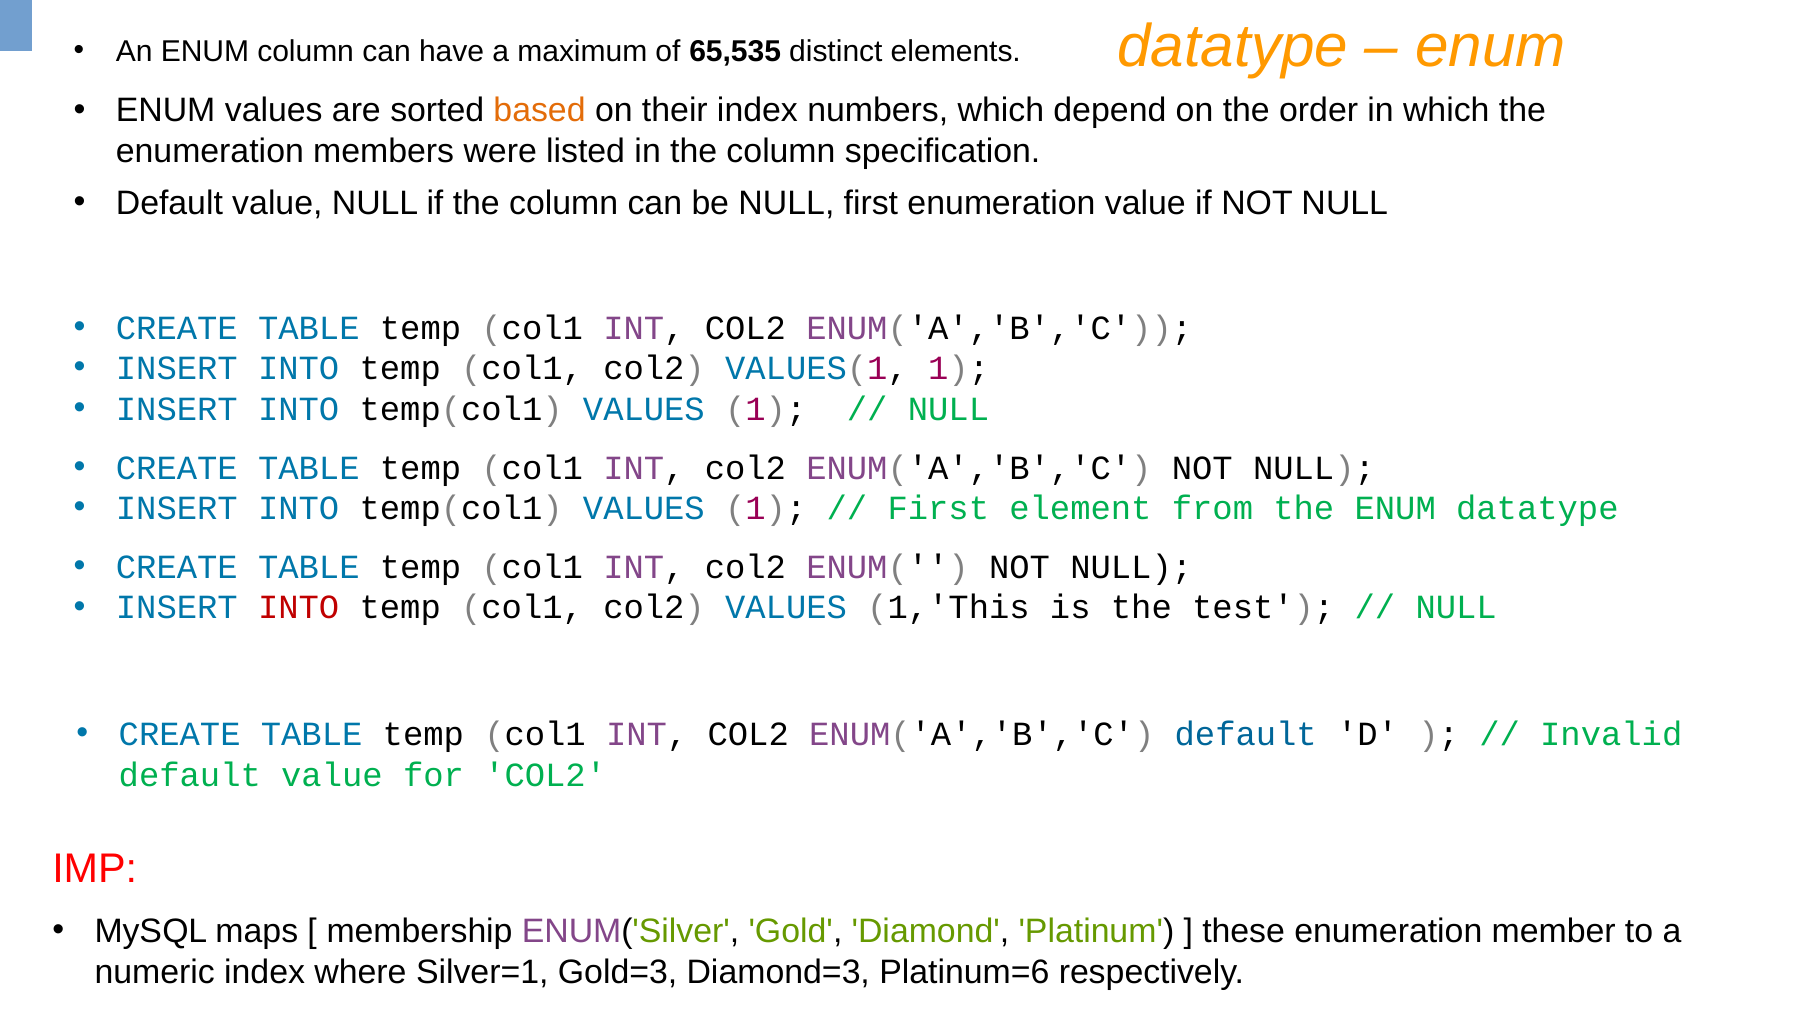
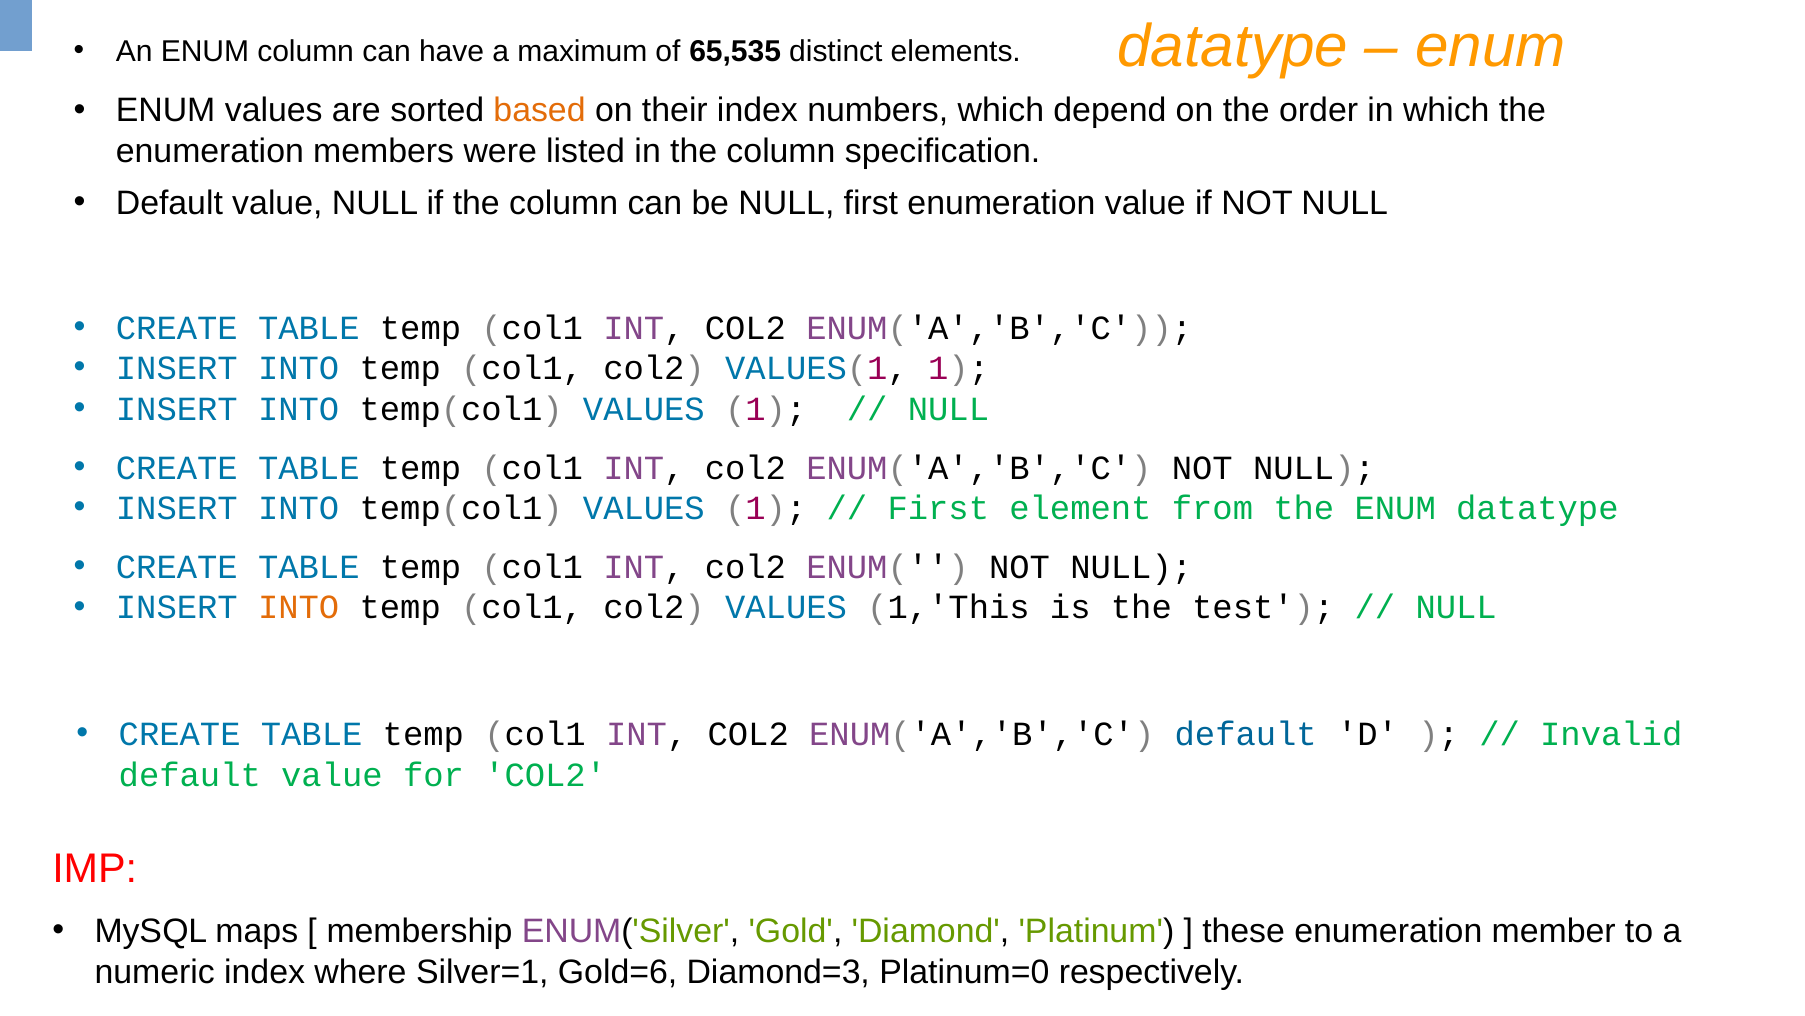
INTO at (299, 607) colour: red -> orange
Gold=3: Gold=3 -> Gold=6
Platinum=6: Platinum=6 -> Platinum=0
